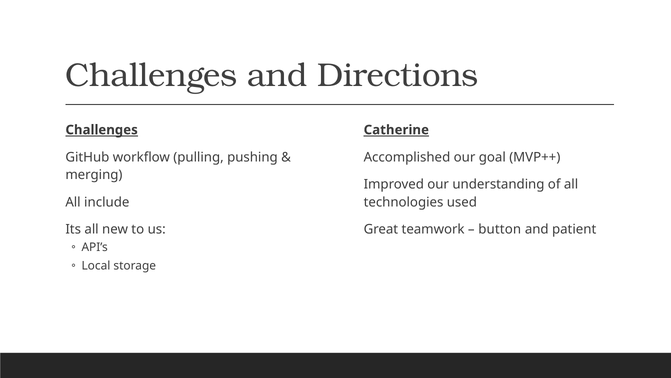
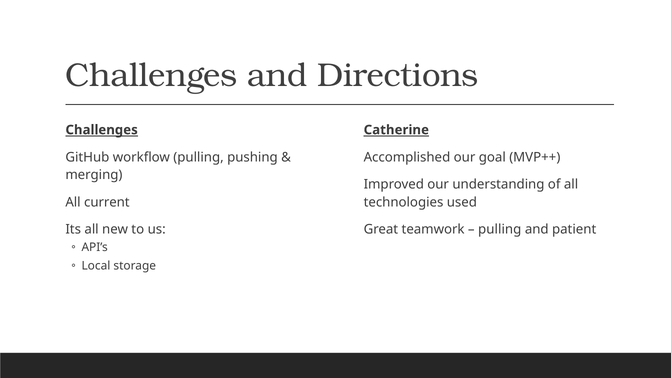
include: include -> current
button at (500, 229): button -> pulling
